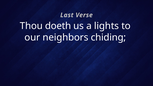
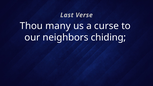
doeth: doeth -> many
lights: lights -> curse
